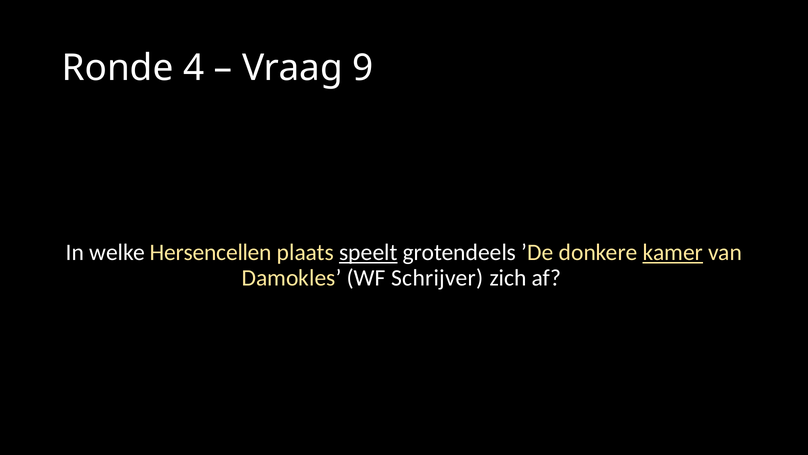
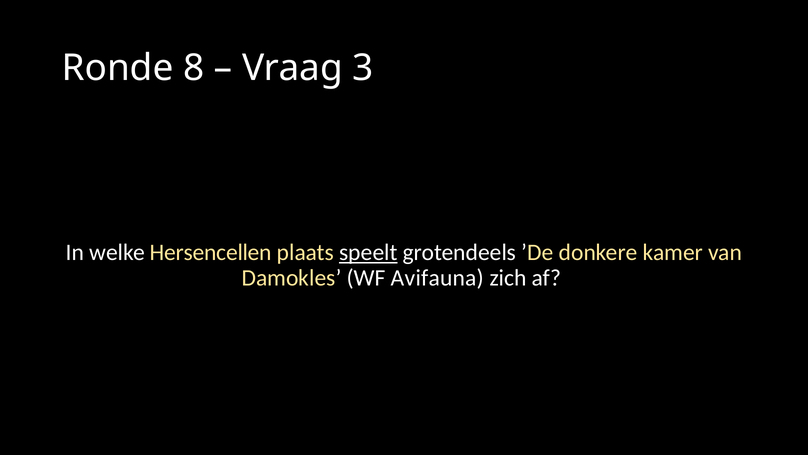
4: 4 -> 8
9: 9 -> 3
kamer underline: present -> none
Schrijver: Schrijver -> Avifauna
